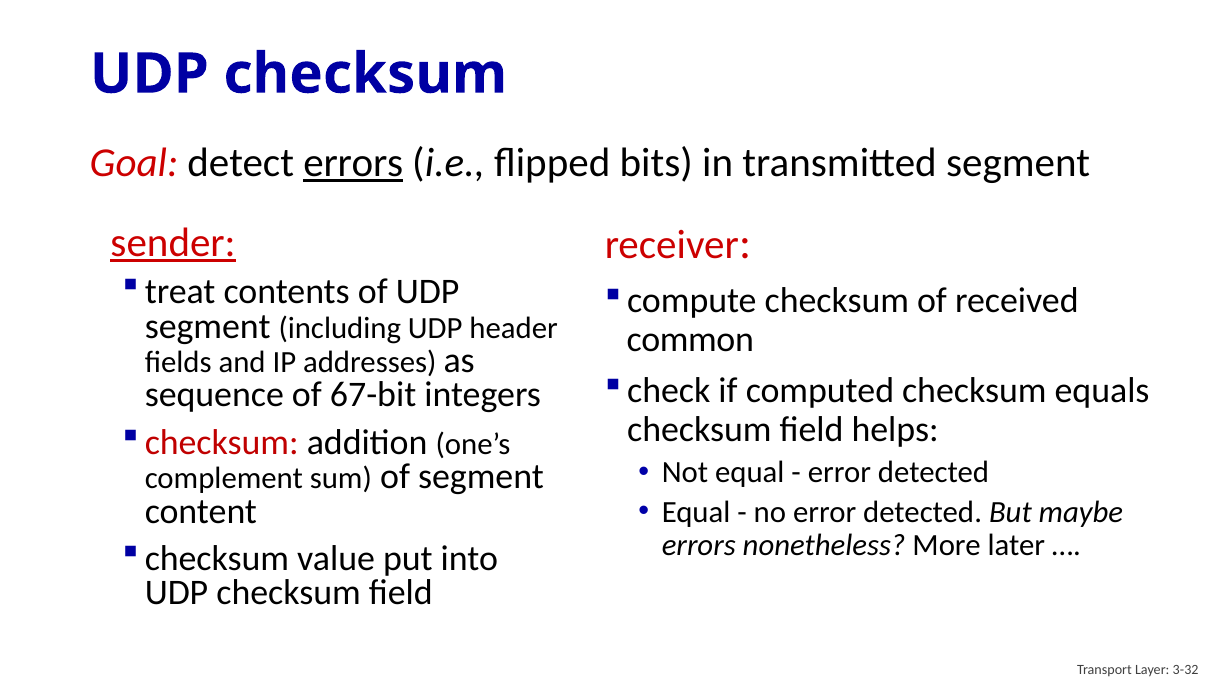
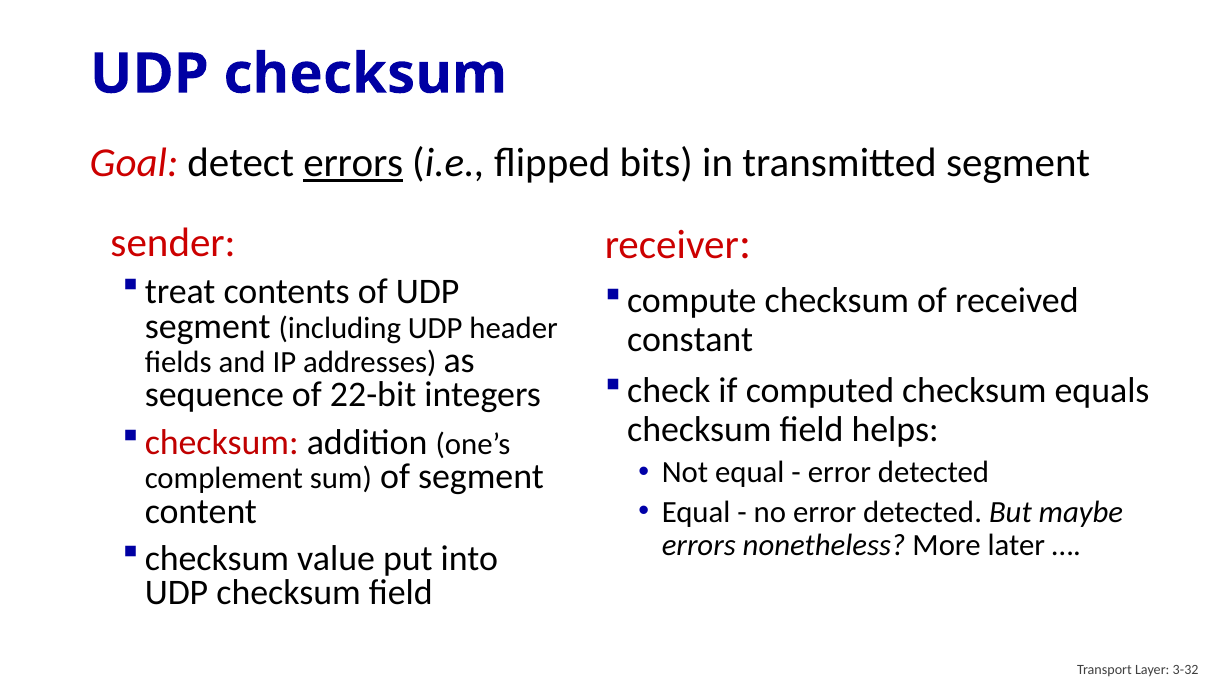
sender underline: present -> none
common: common -> constant
67-bit: 67-bit -> 22-bit
